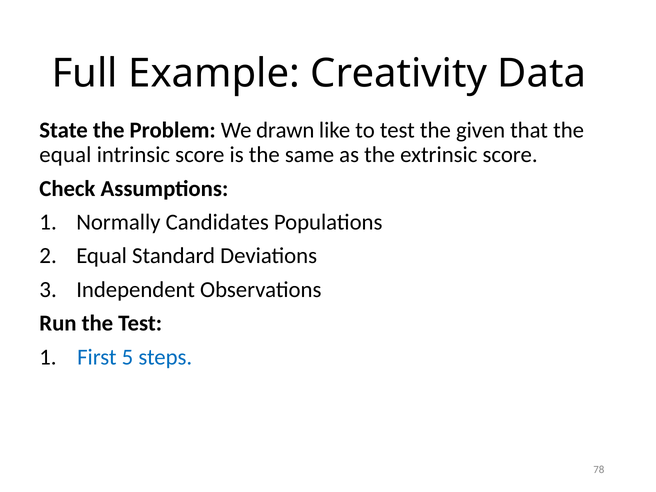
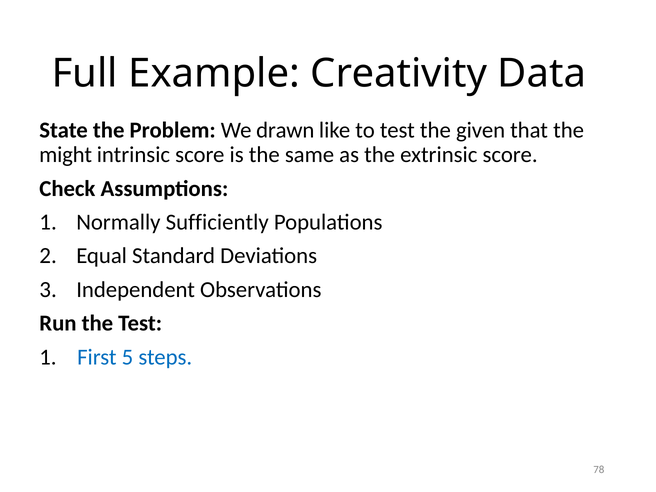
equal at (65, 155): equal -> might
Candidates: Candidates -> Sufficiently
